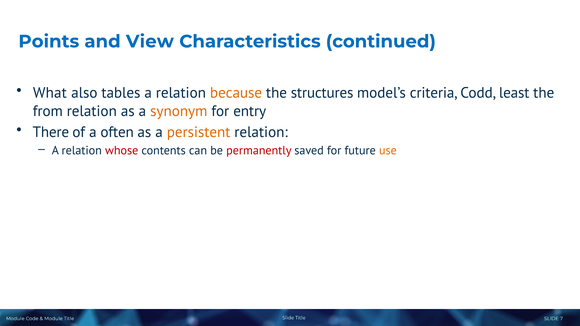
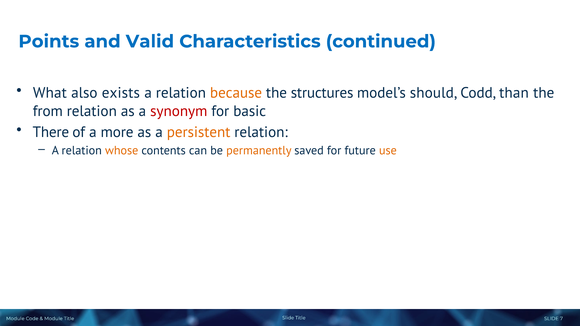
View: View -> Valid
tables: tables -> exists
criteria: criteria -> should
least: least -> than
synonym colour: orange -> red
entry: entry -> basic
often: often -> more
whose colour: red -> orange
permanently colour: red -> orange
